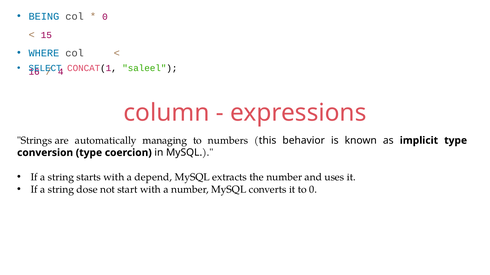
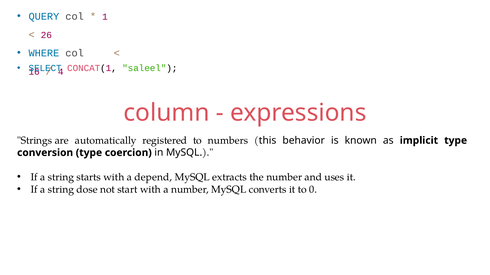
BEING: BEING -> QUERY
0 at (105, 17): 0 -> 1
15: 15 -> 26
managing: managing -> registered
